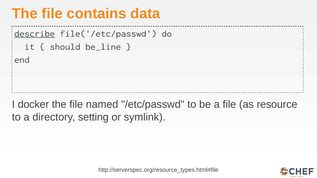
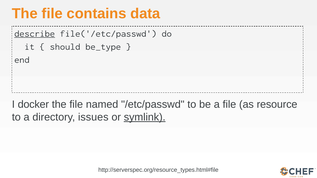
be_line: be_line -> be_type
setting: setting -> issues
symlink underline: none -> present
